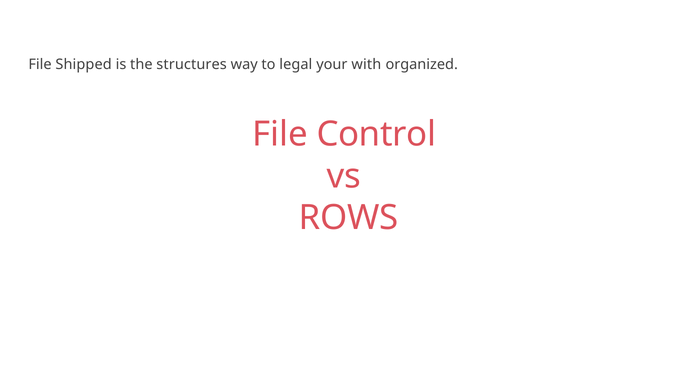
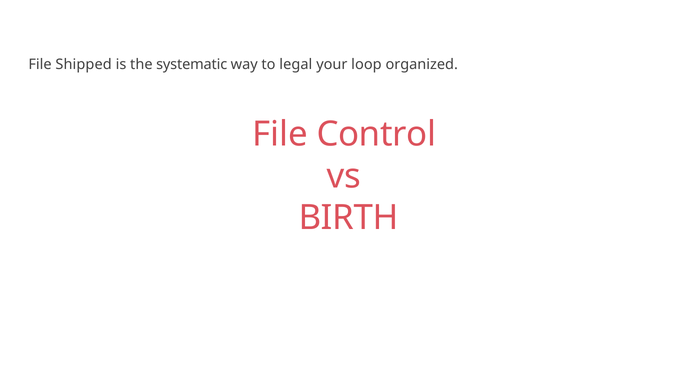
structures: structures -> systematic
with: with -> loop
ROWS: ROWS -> BIRTH
